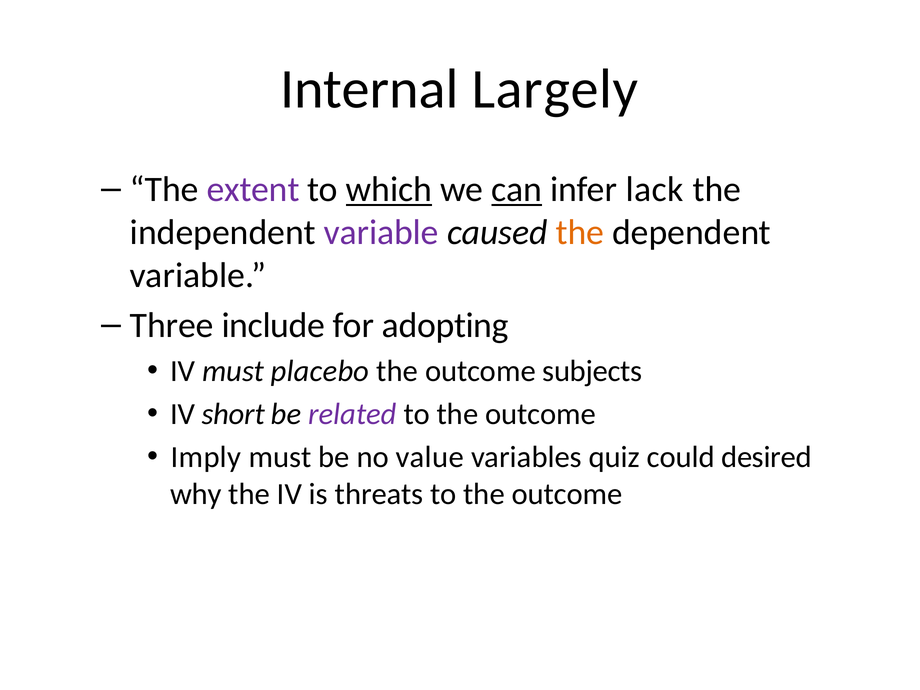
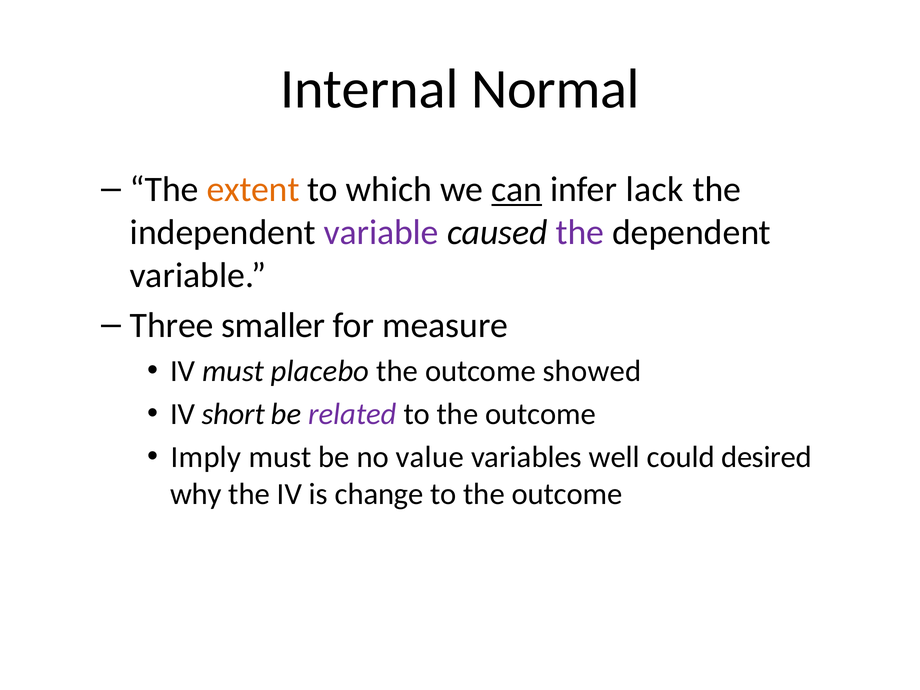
Largely: Largely -> Normal
extent colour: purple -> orange
which underline: present -> none
the at (580, 233) colour: orange -> purple
include: include -> smaller
adopting: adopting -> measure
subjects: subjects -> showed
quiz: quiz -> well
threats: threats -> change
